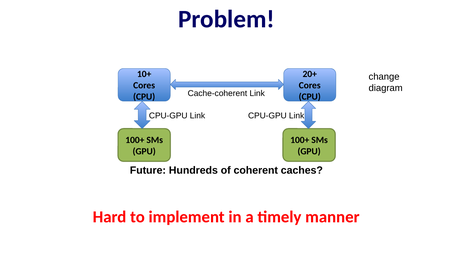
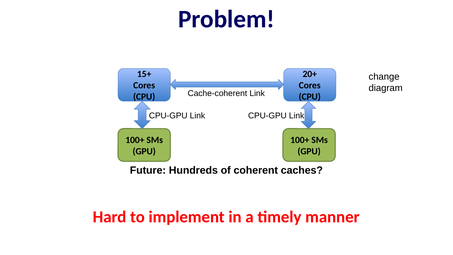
10+: 10+ -> 15+
